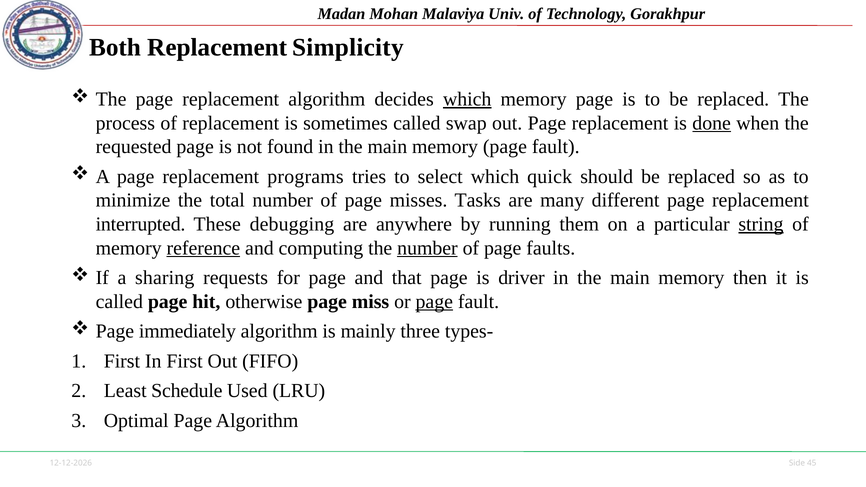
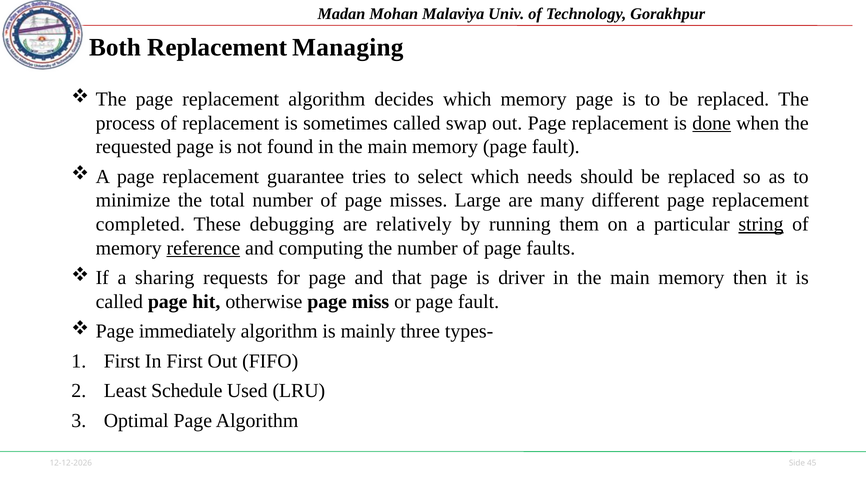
Simplicity: Simplicity -> Managing
which at (467, 99) underline: present -> none
programs: programs -> guarantee
quick: quick -> needs
Tasks: Tasks -> Large
interrupted: interrupted -> completed
anywhere: anywhere -> relatively
number at (427, 248) underline: present -> none
page at (434, 302) underline: present -> none
